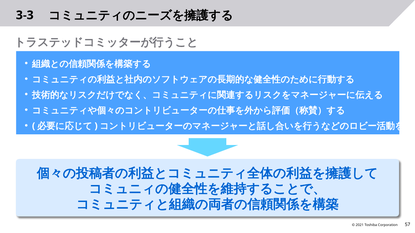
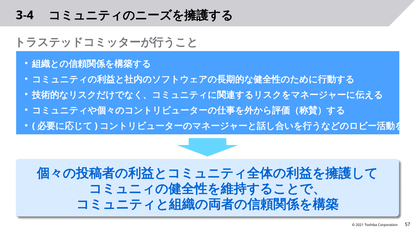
3-3: 3-3 -> 3-4
